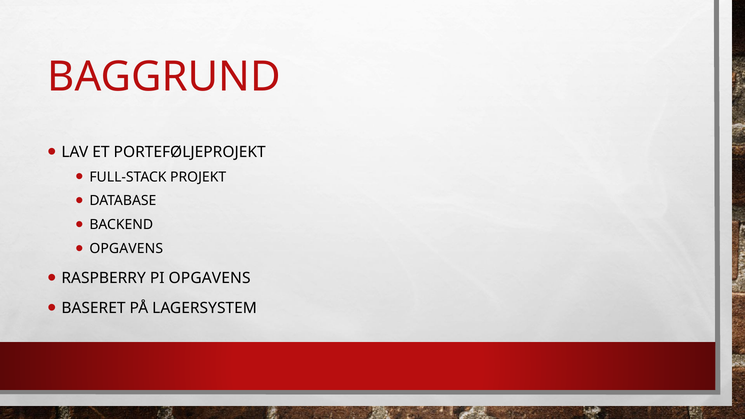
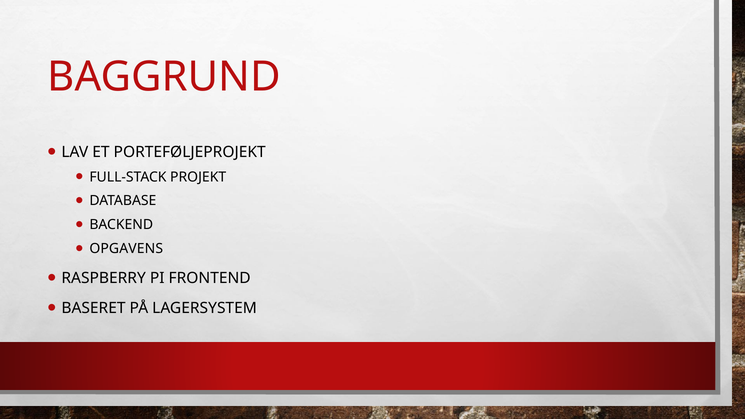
PI OPGAVENS: OPGAVENS -> FRONTEND
